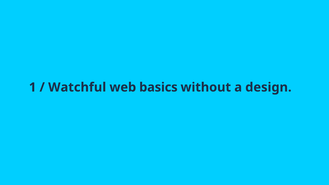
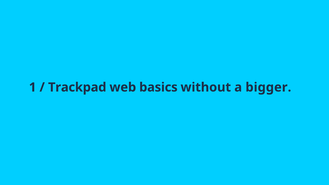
Watchful: Watchful -> Trackpad
design: design -> bigger
